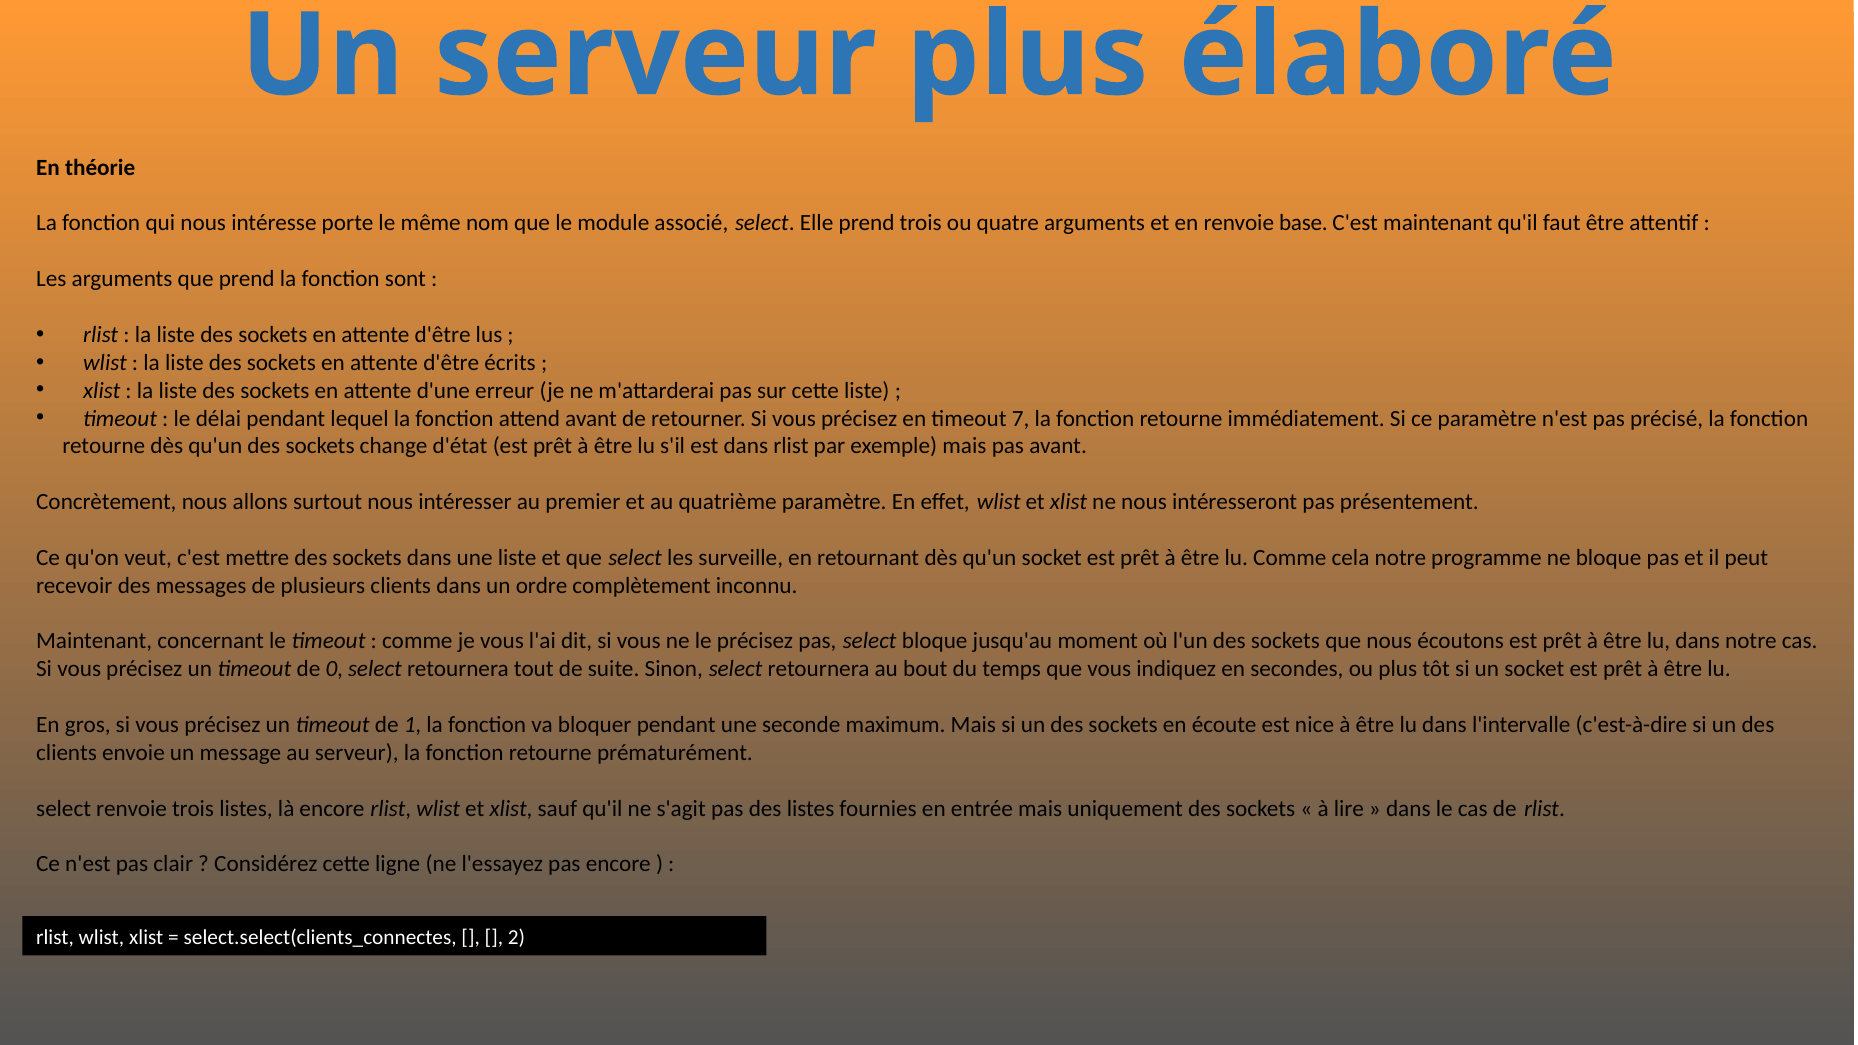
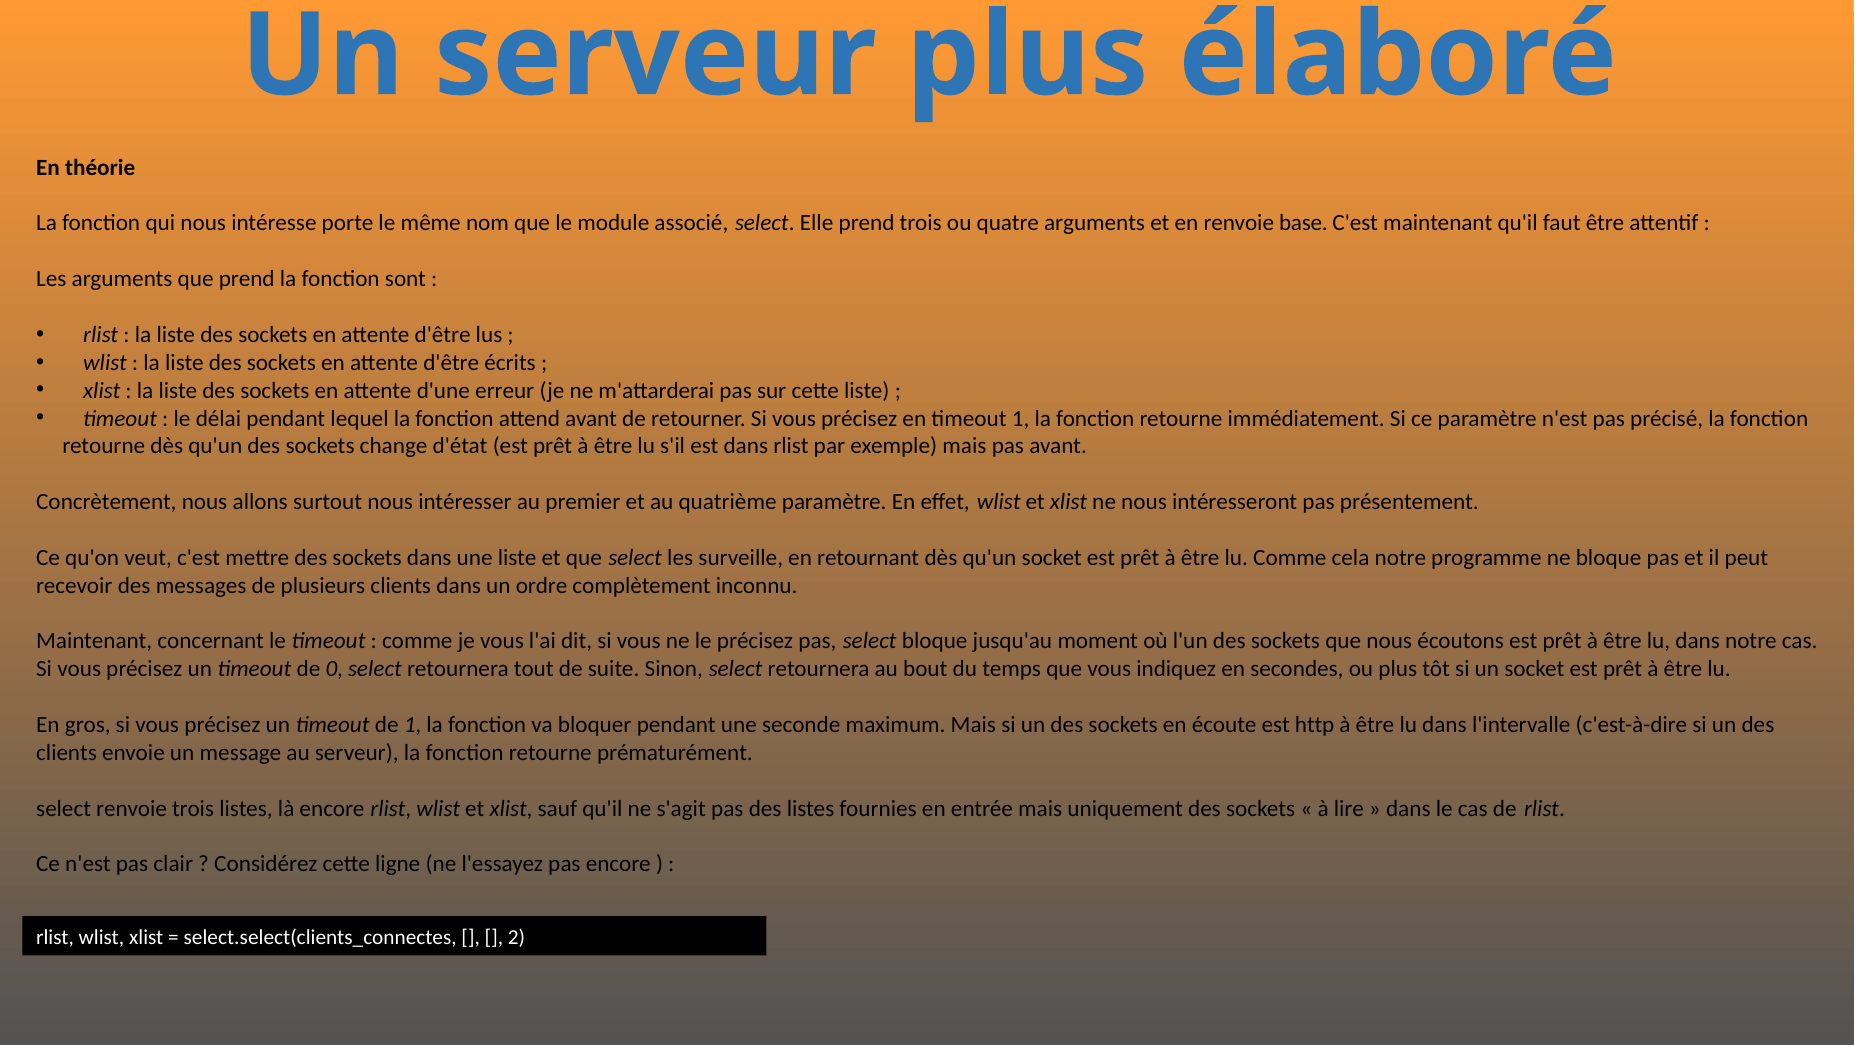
timeout 7: 7 -> 1
nice: nice -> http
